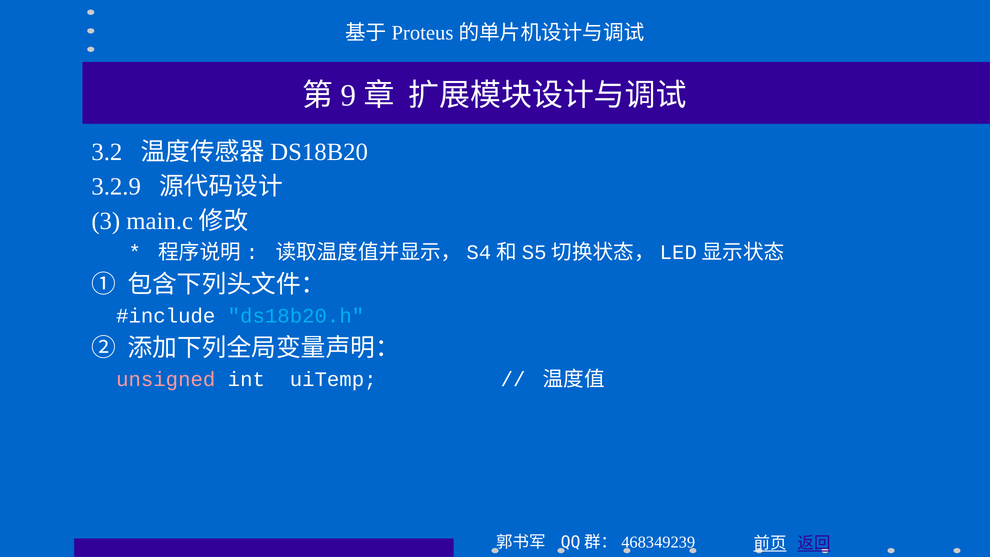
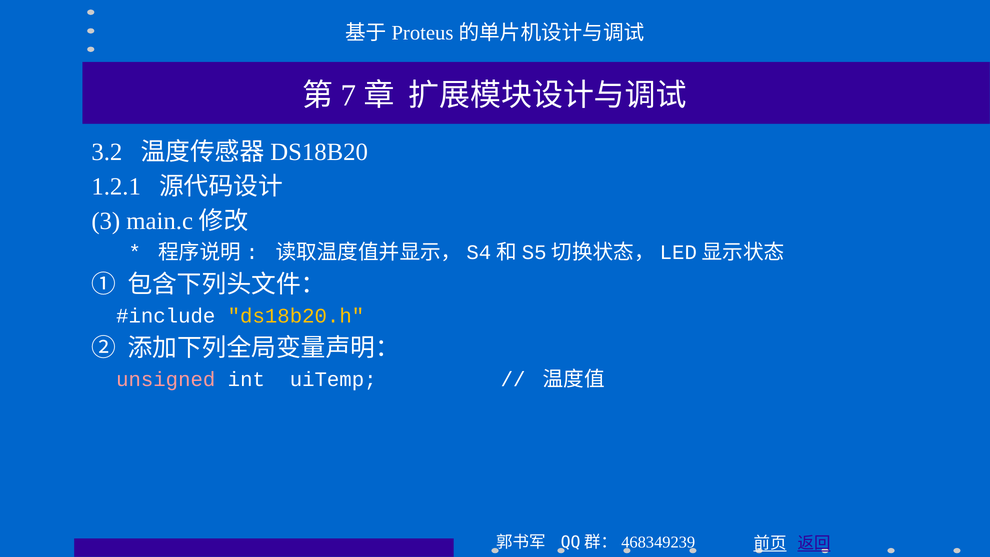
9: 9 -> 7
3.2.9: 3.2.9 -> 1.2.1
ds18b20.h colour: light blue -> yellow
